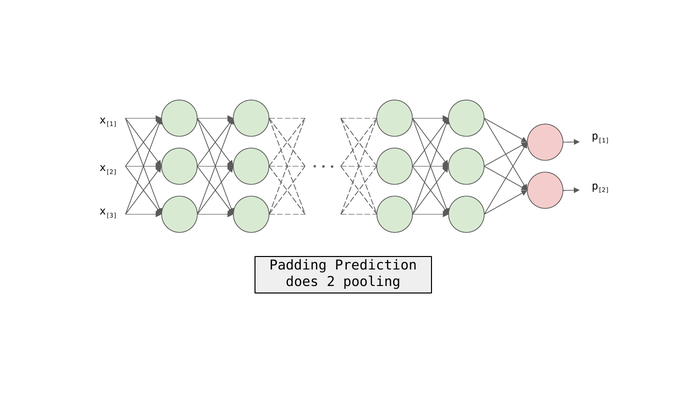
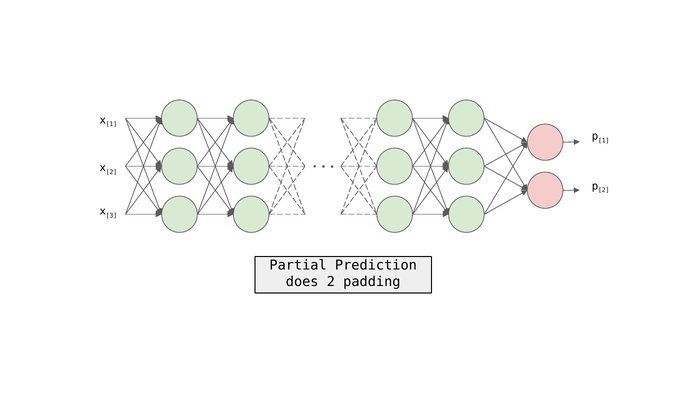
Padding: Padding -> Partial
pooling: pooling -> padding
